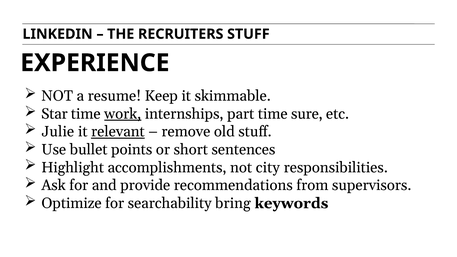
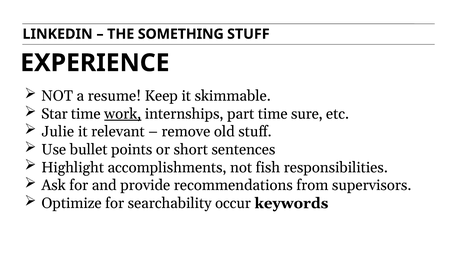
RECRUITERS: RECRUITERS -> SOMETHING
relevant underline: present -> none
city: city -> fish
bring: bring -> occur
